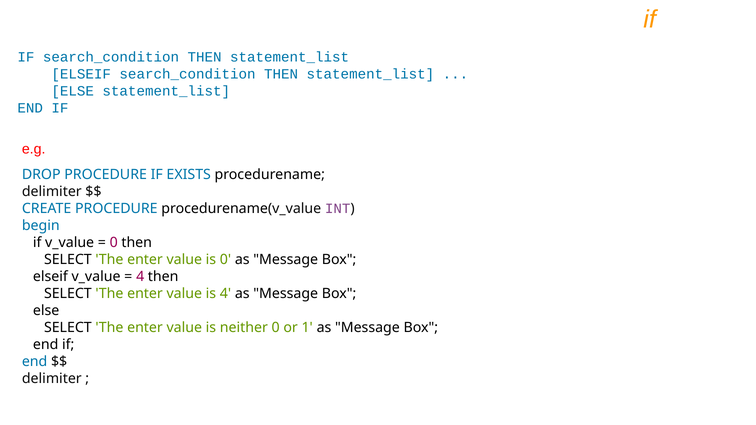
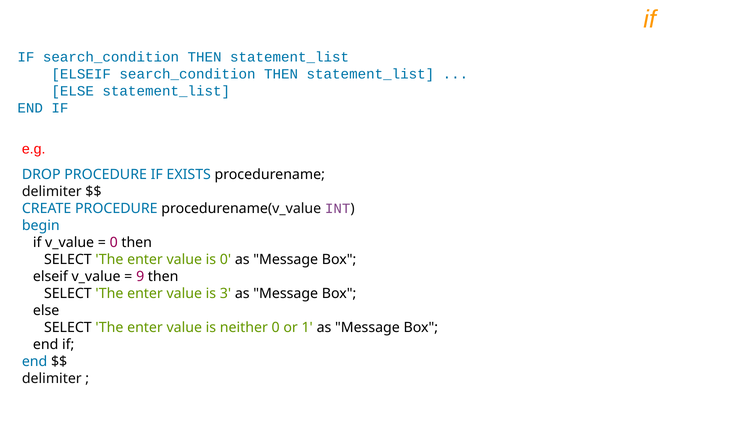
4 at (140, 277): 4 -> 9
is 4: 4 -> 3
